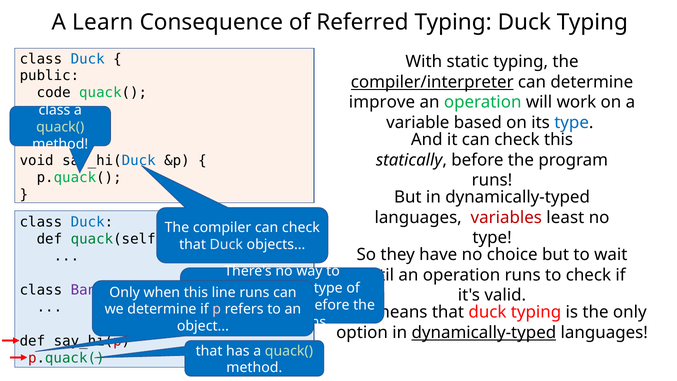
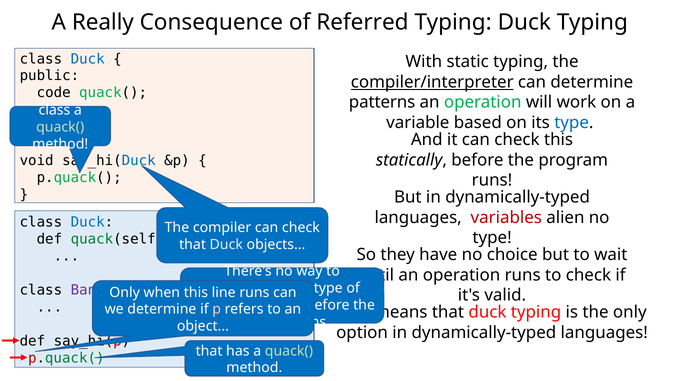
Learn: Learn -> Really
improve: improve -> patterns
least: least -> alien
dynamically-typed at (484, 332) underline: present -> none
